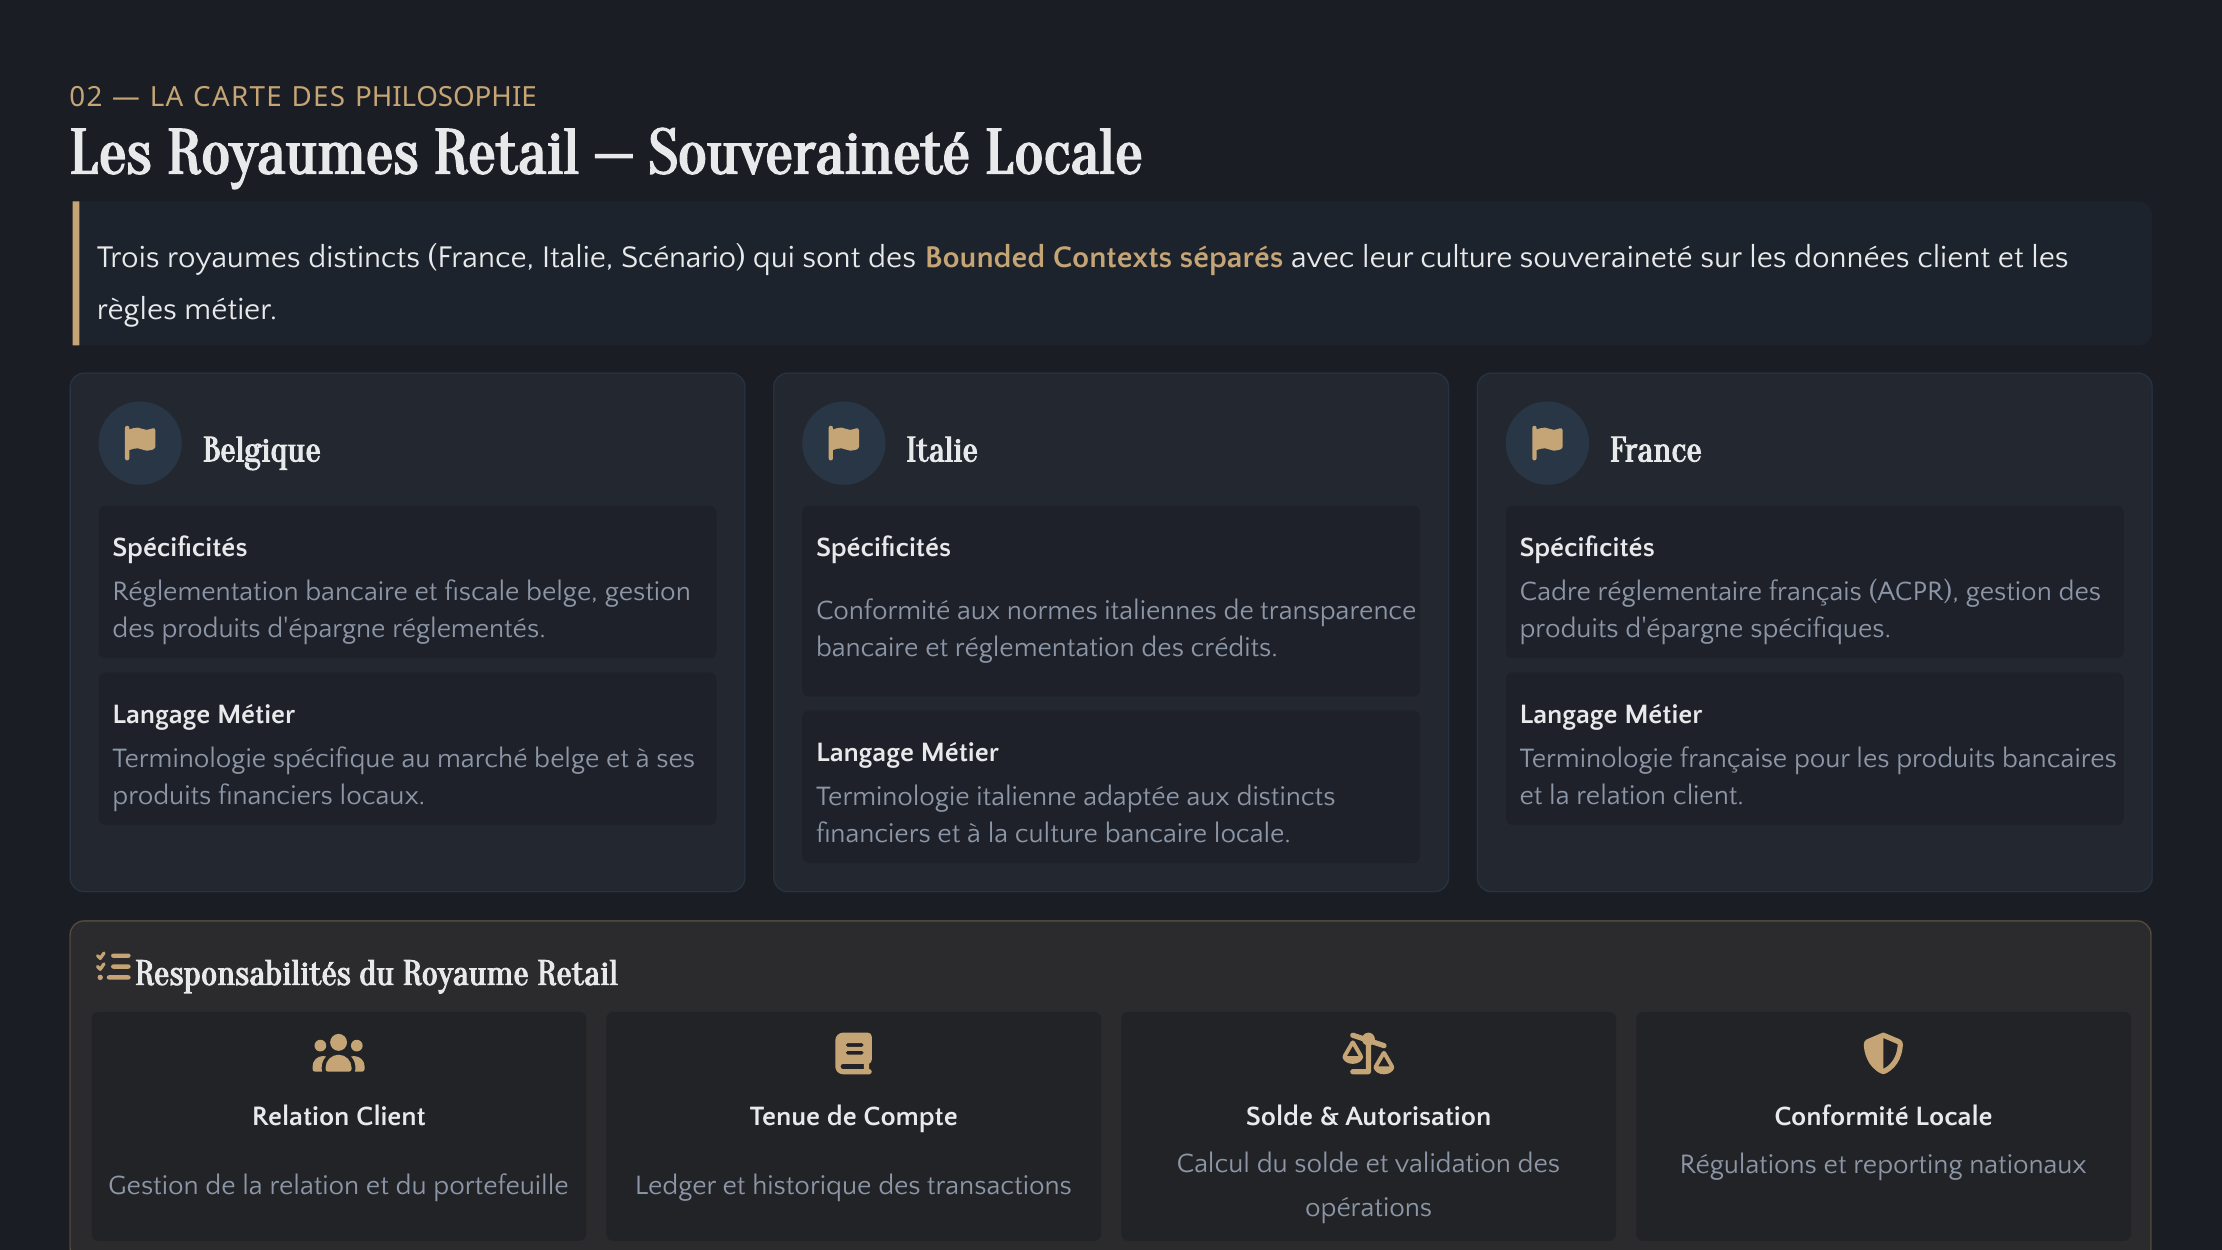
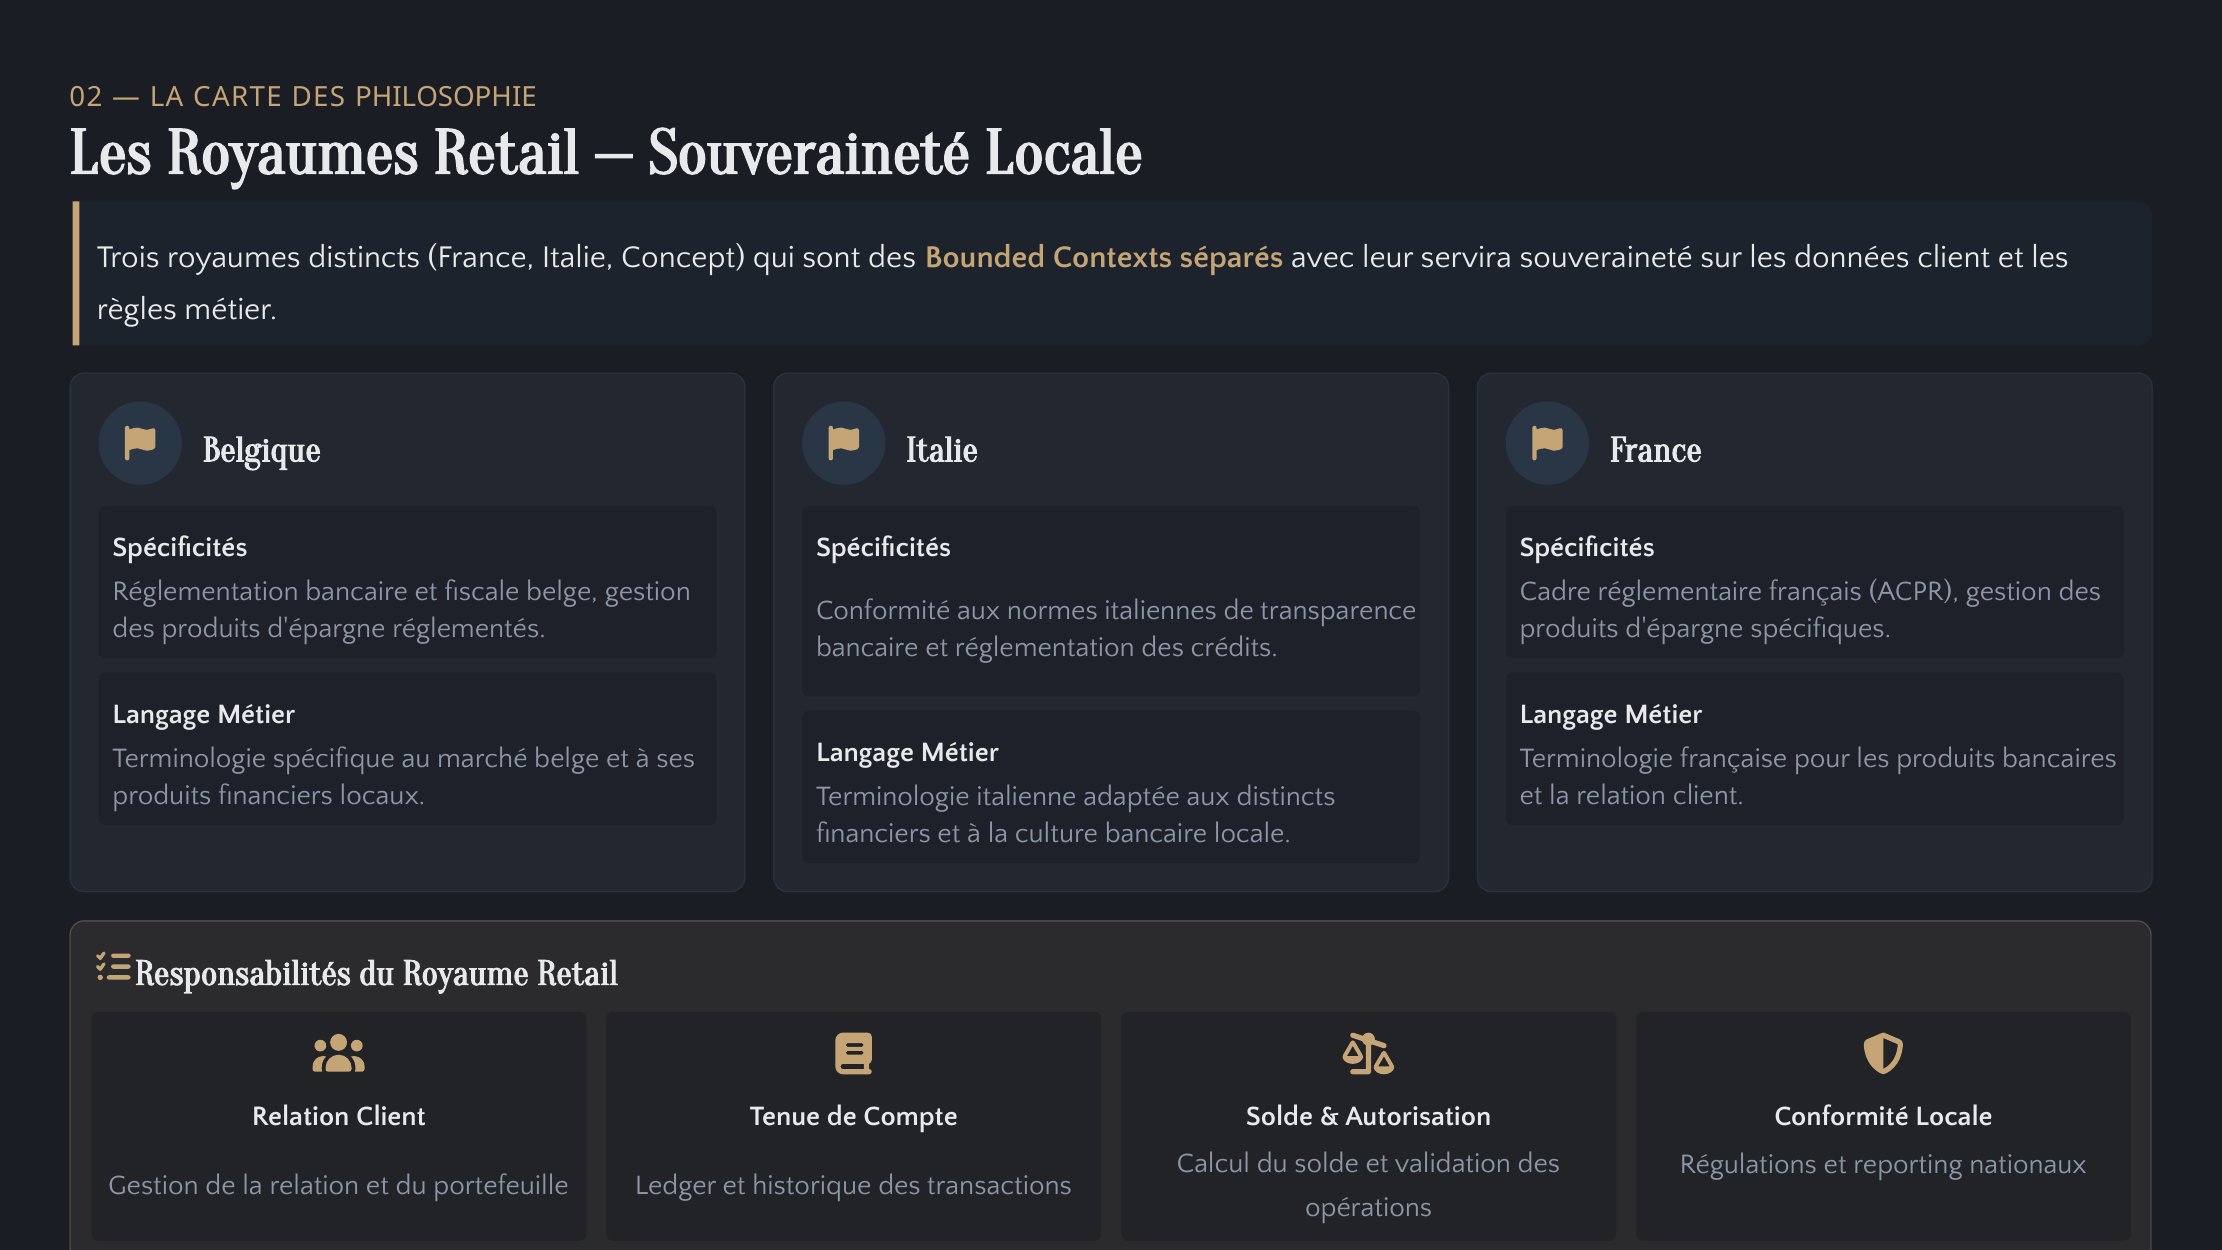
Scénario: Scénario -> Concept
leur culture: culture -> servira
